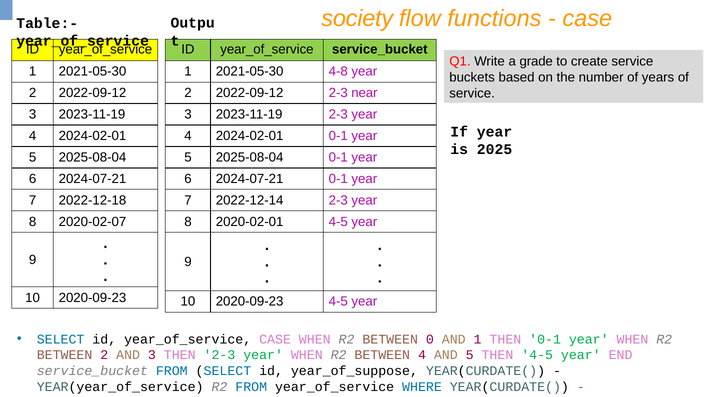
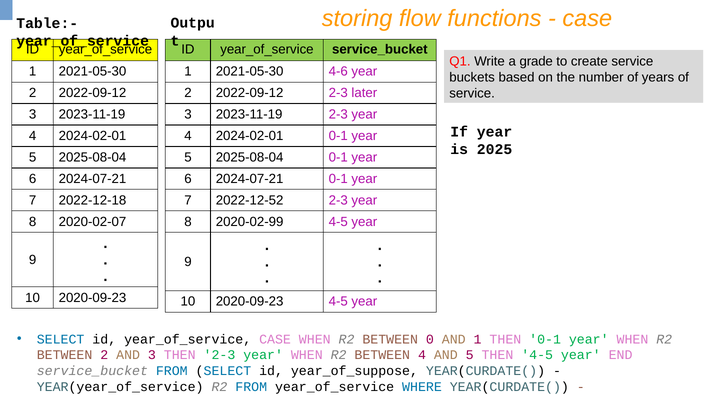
society: society -> storing
4-8: 4-8 -> 4-6
near: near -> later
2022-12-14: 2022-12-14 -> 2022-12-52
2020-02-01: 2020-02-01 -> 2020-02-99
